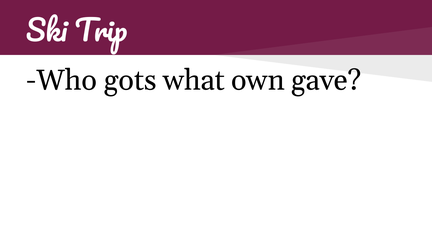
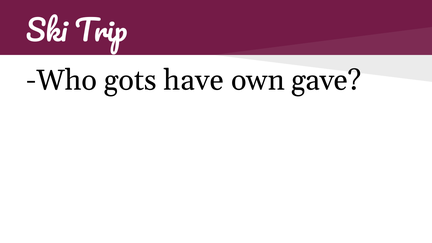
what: what -> have
